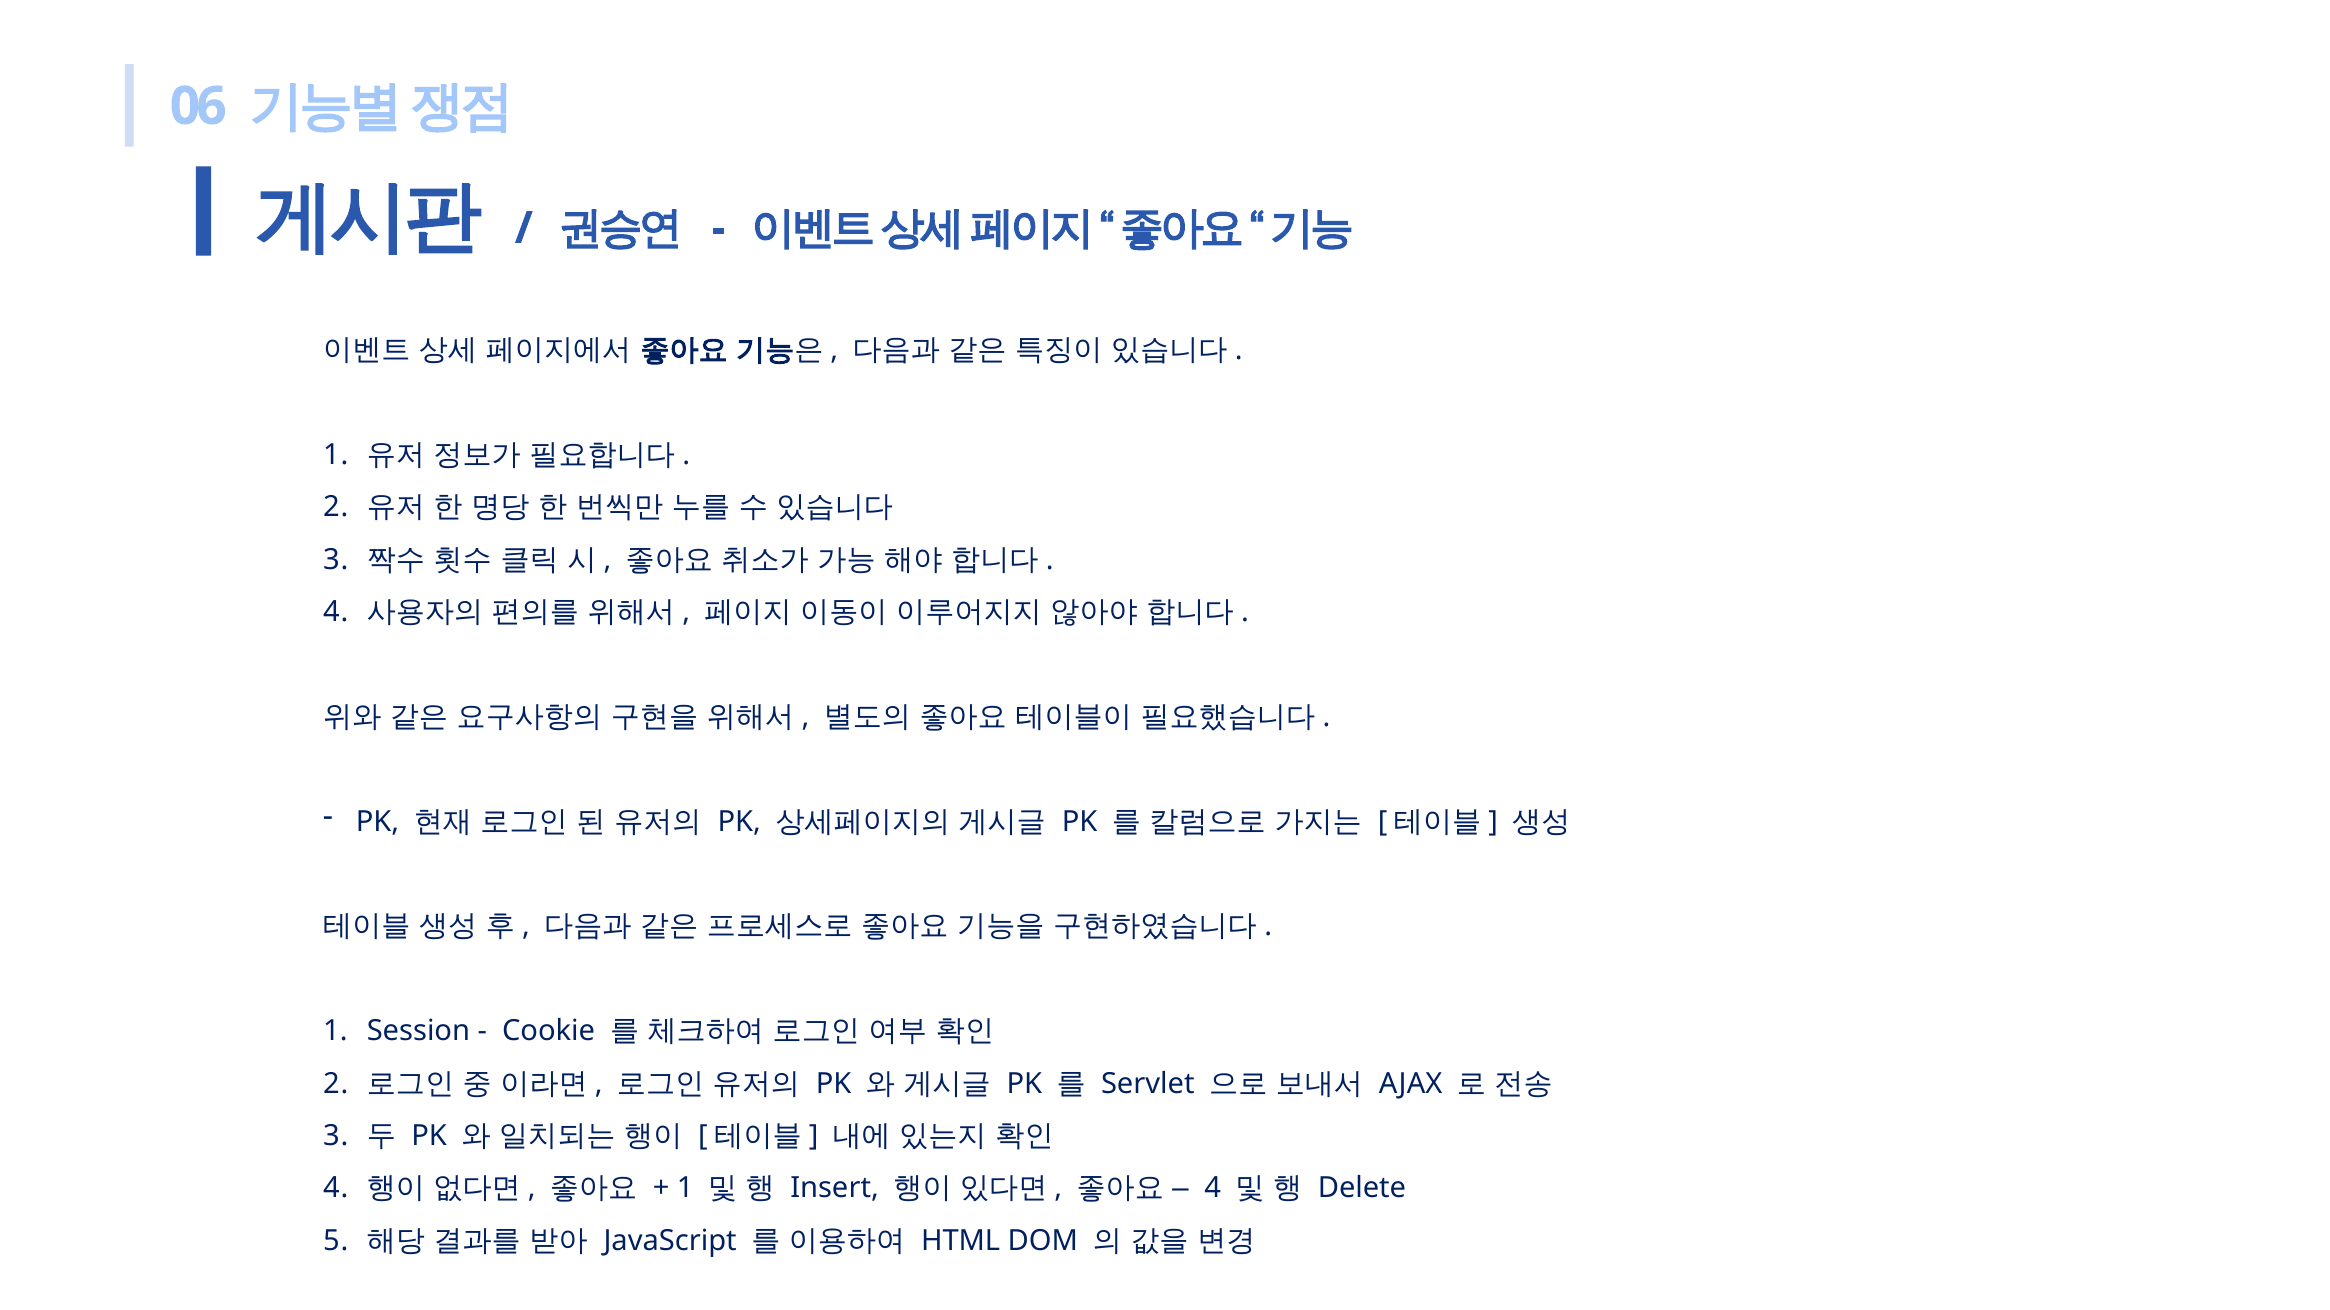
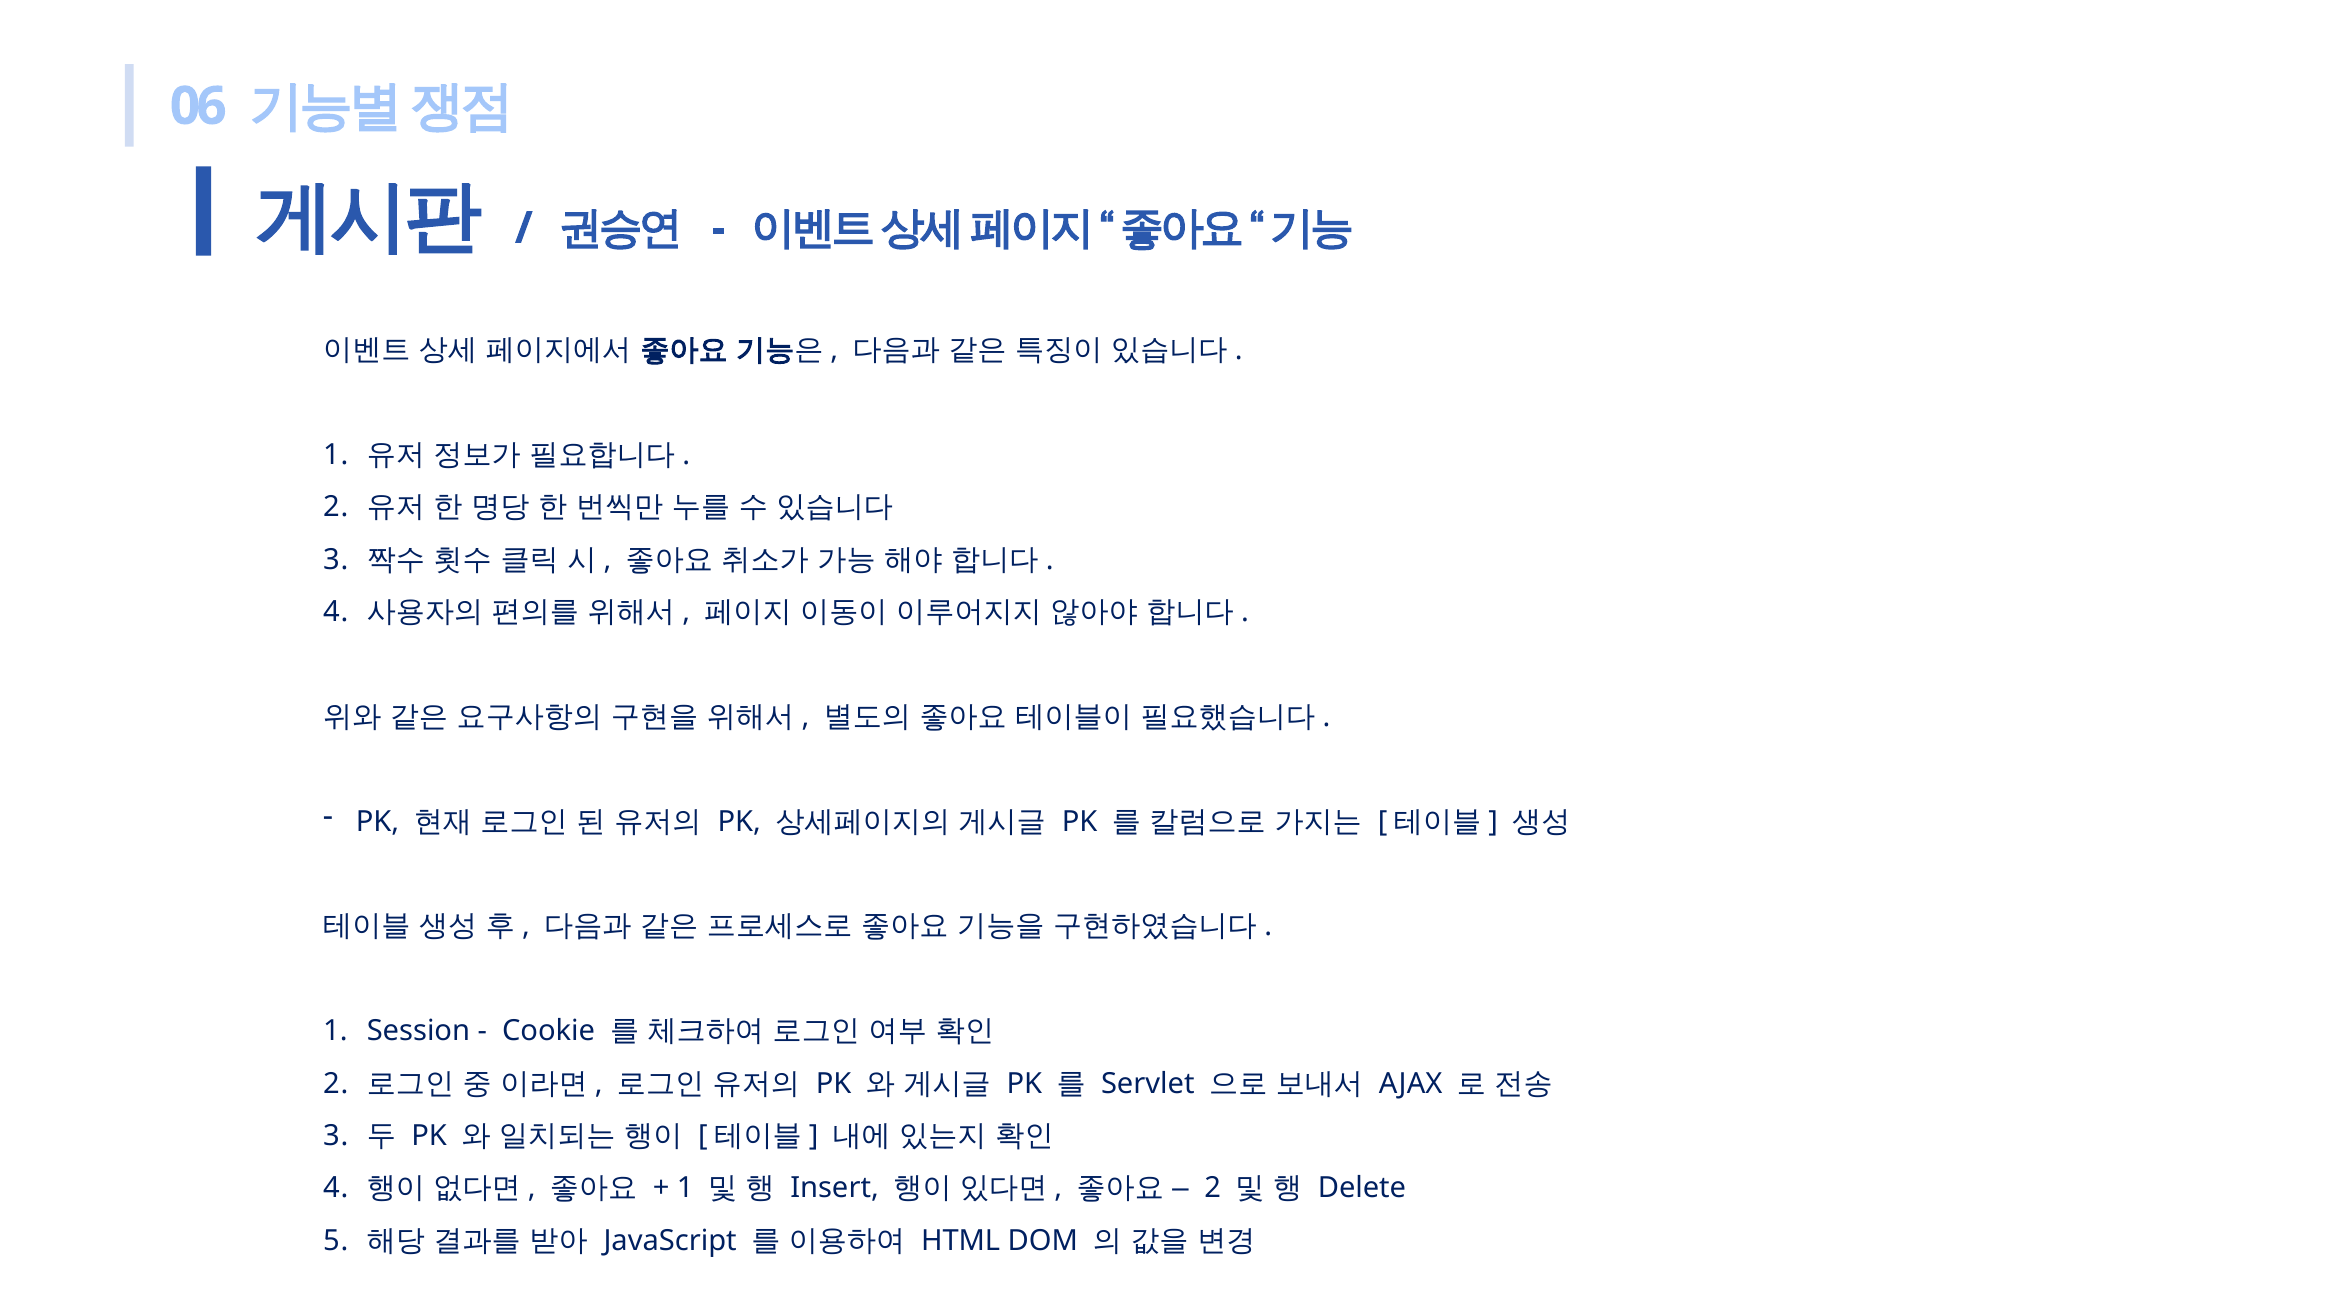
4 at (1213, 1189): 4 -> 2
